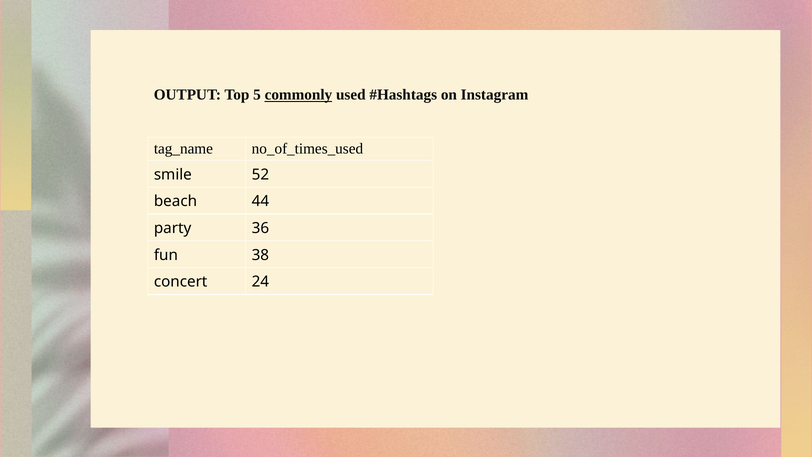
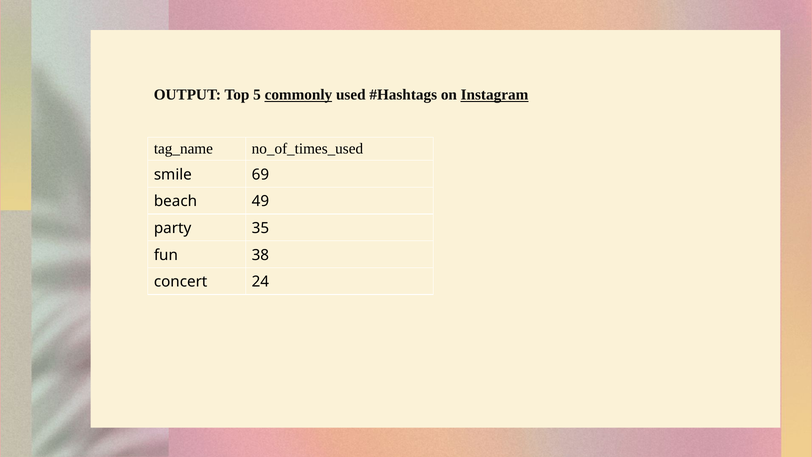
Instagram underline: none -> present
52: 52 -> 69
44: 44 -> 49
36: 36 -> 35
